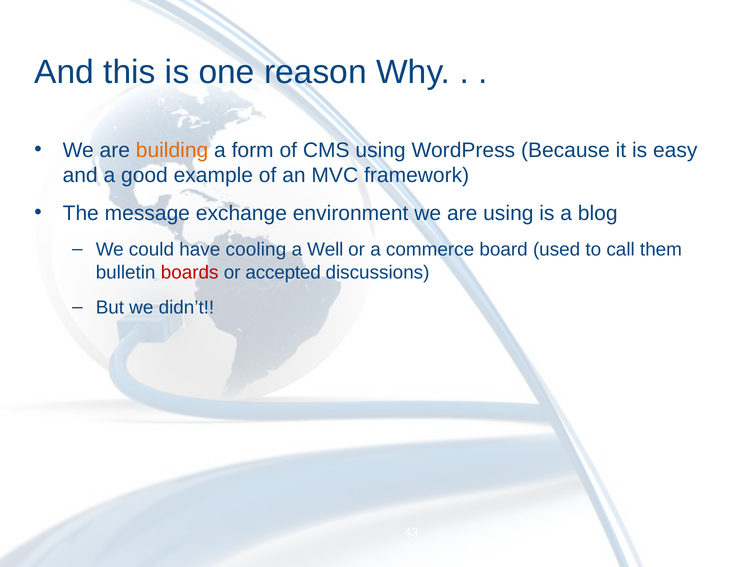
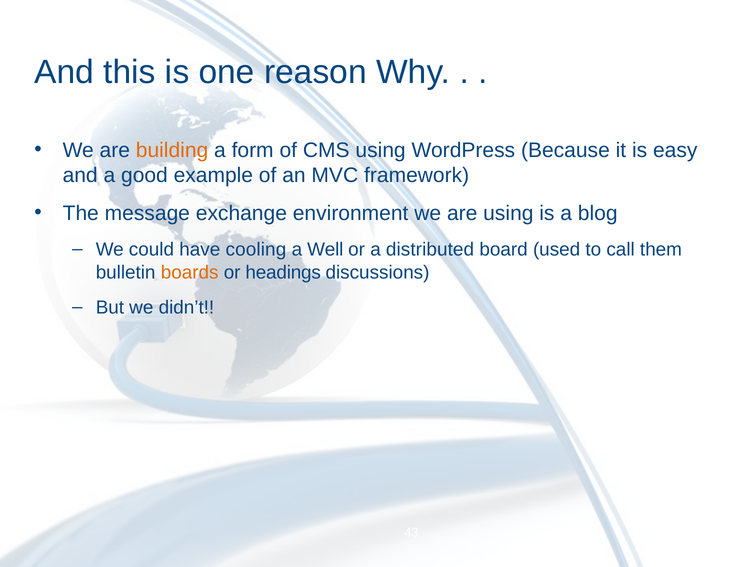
commerce: commerce -> distributed
boards colour: red -> orange
accepted: accepted -> headings
